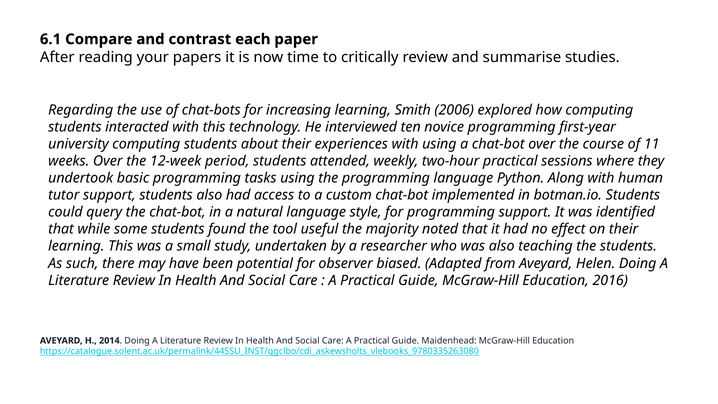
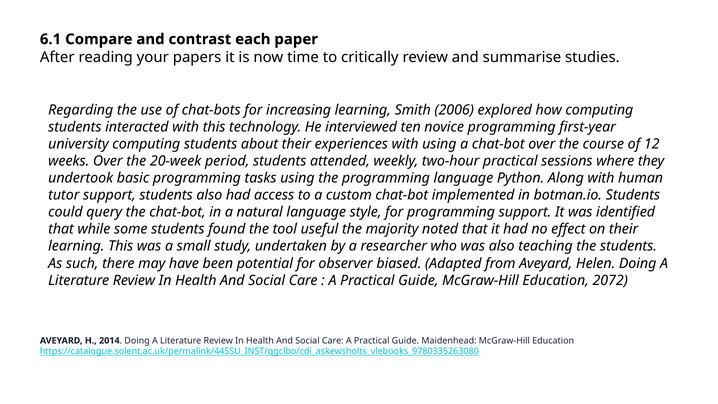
11: 11 -> 12
12-week: 12-week -> 20-week
2016: 2016 -> 2072
